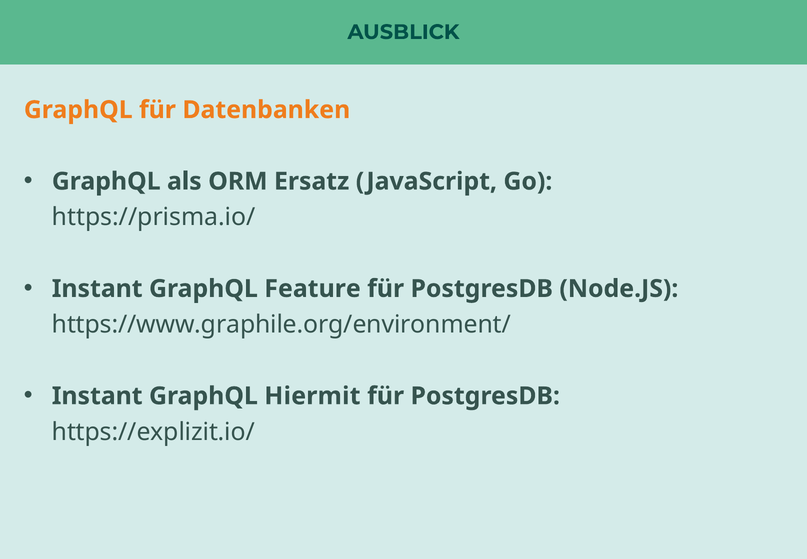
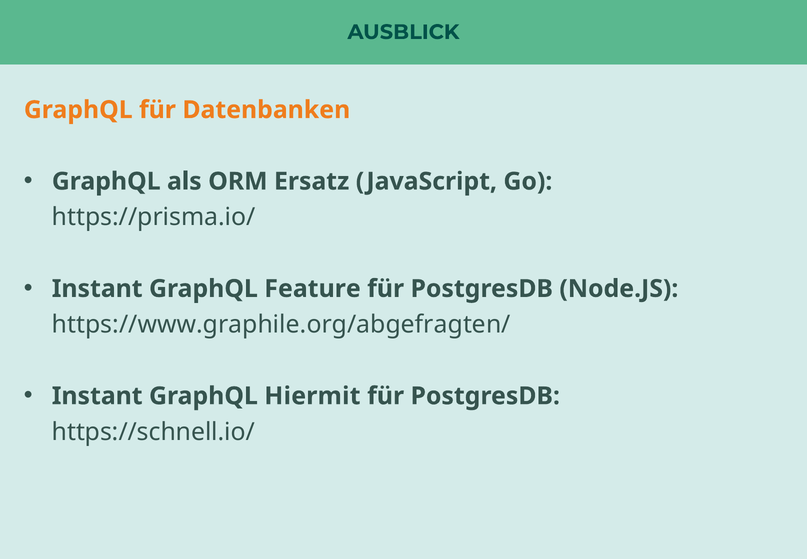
https://www.graphile.org/environment/: https://www.graphile.org/environment/ -> https://www.graphile.org/abgefragten/
https://explizit.io/: https://explizit.io/ -> https://schnell.io/
